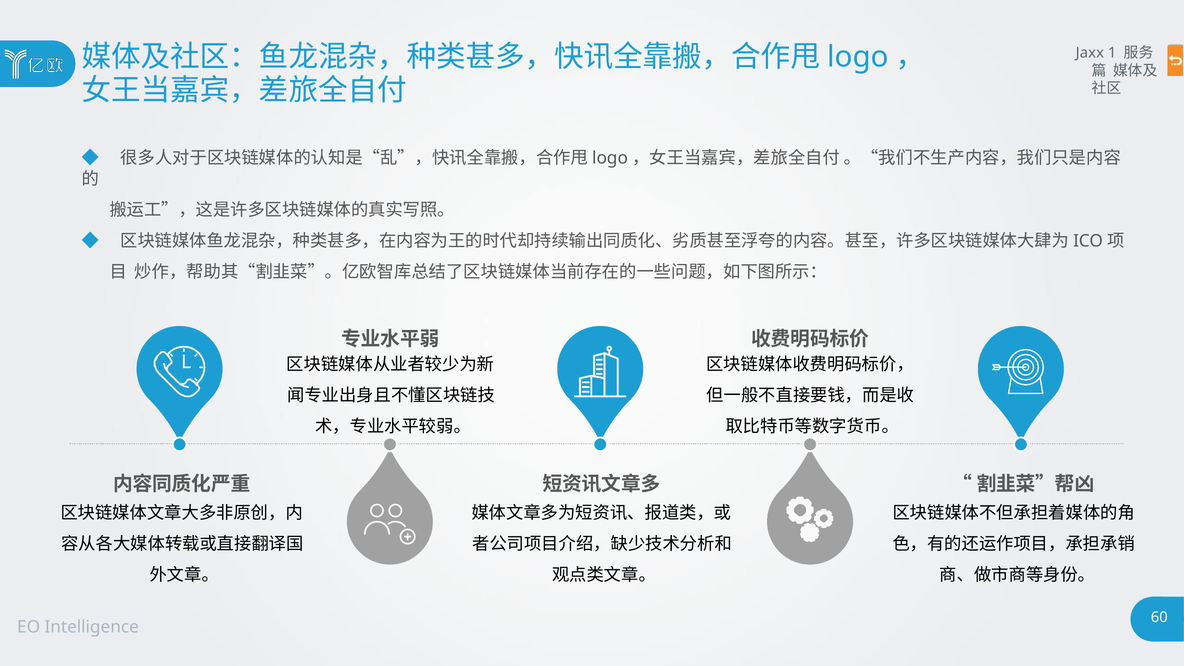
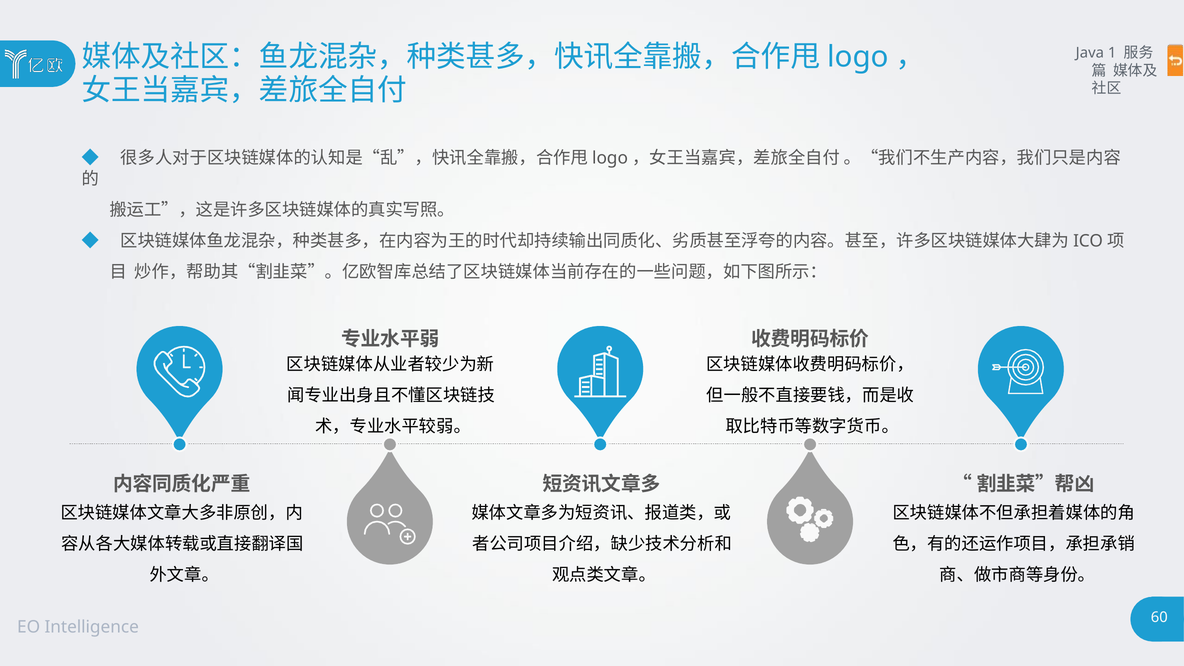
Jaxx: Jaxx -> Java
